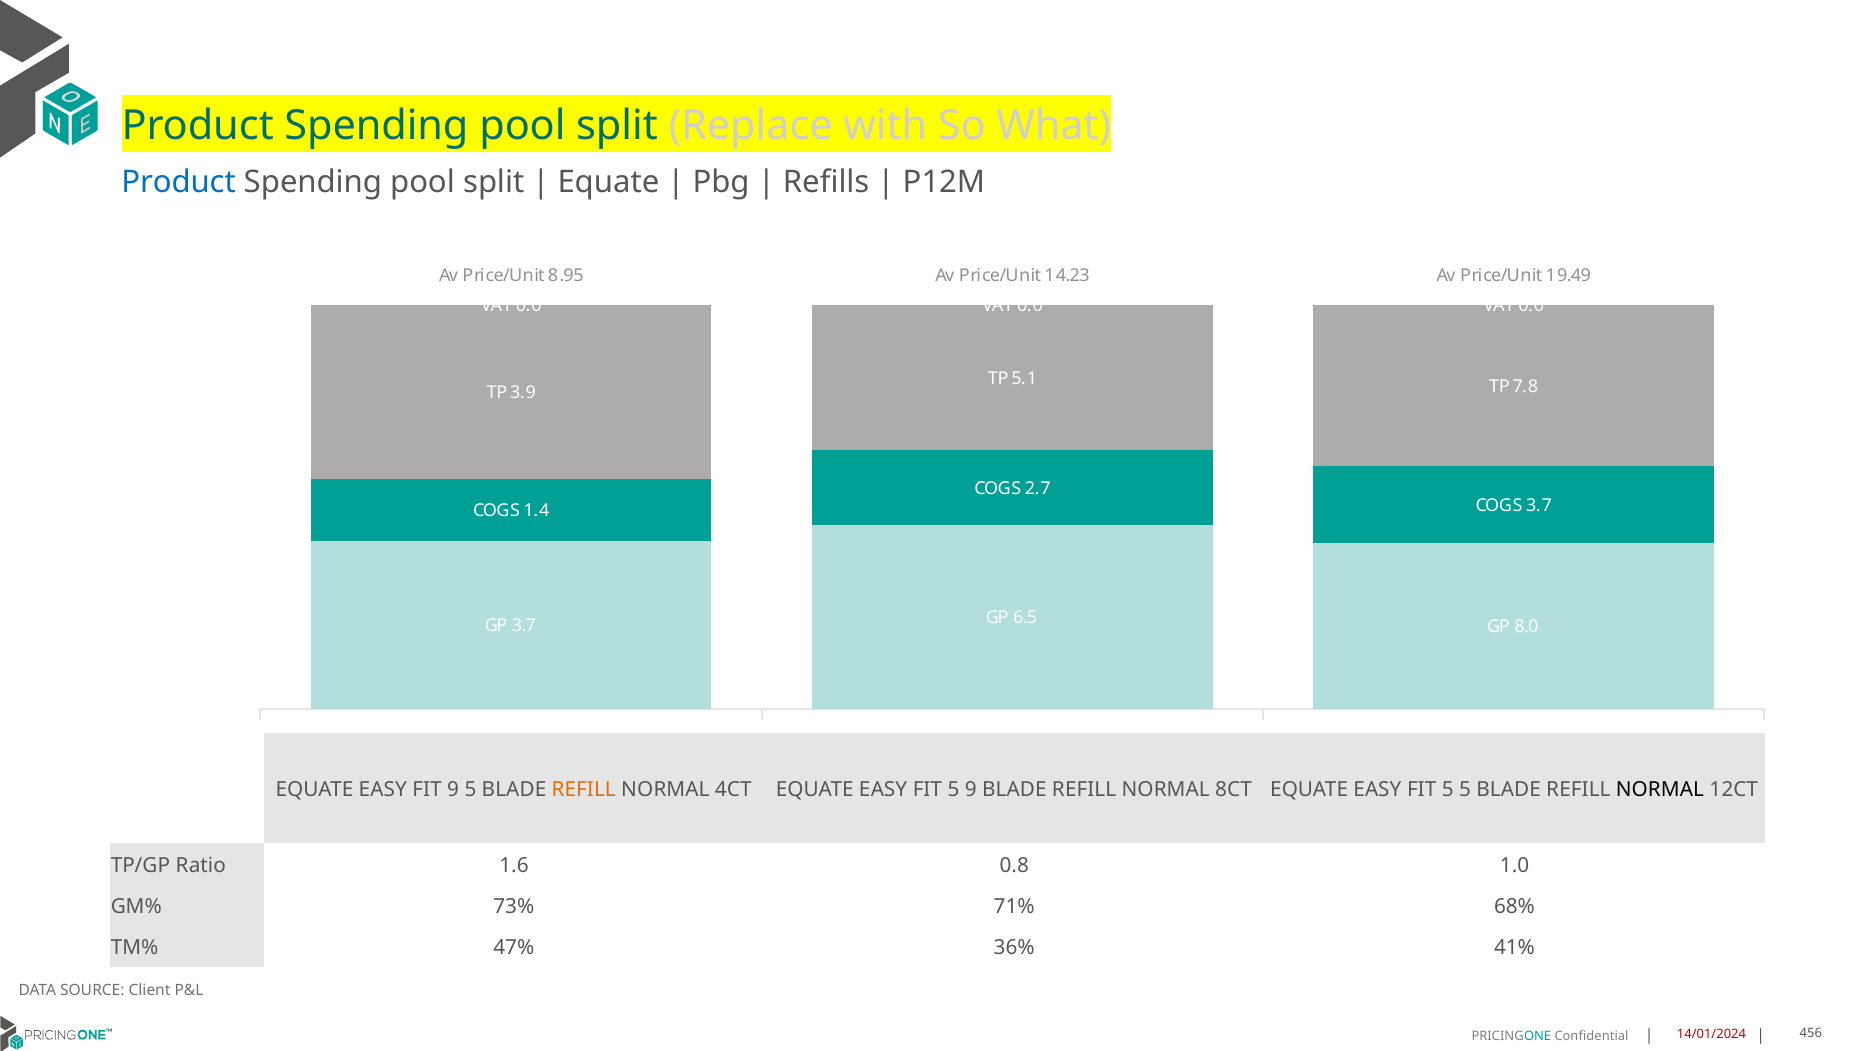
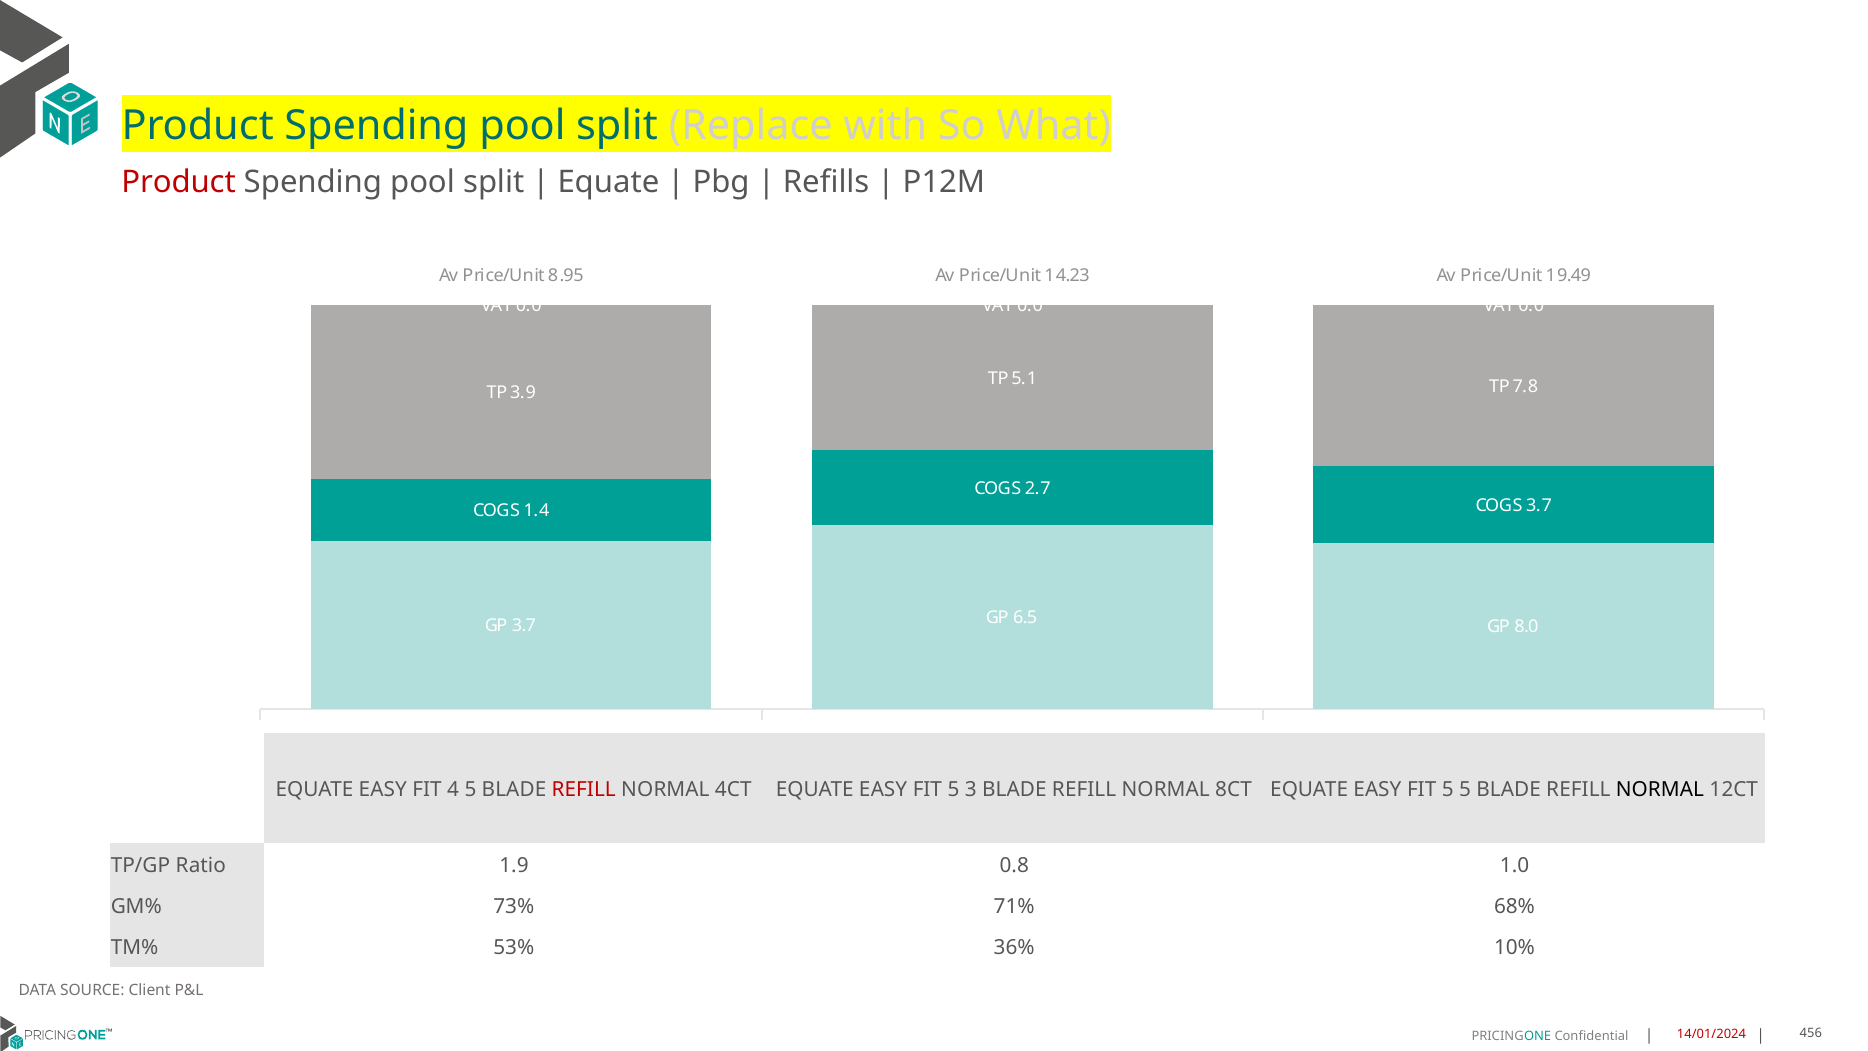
Product at (179, 182) colour: blue -> red
FIT 9: 9 -> 4
REFILL at (584, 790) colour: orange -> red
5 9: 9 -> 3
1.6: 1.6 -> 1.9
47%: 47% -> 53%
41%: 41% -> 10%
